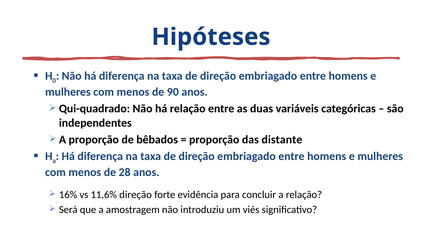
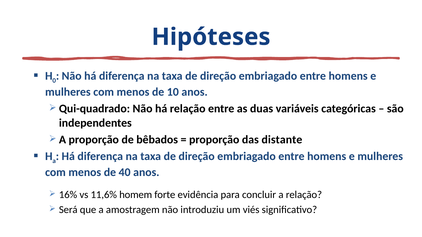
90: 90 -> 10
28: 28 -> 40
11,6% direção: direção -> homem
